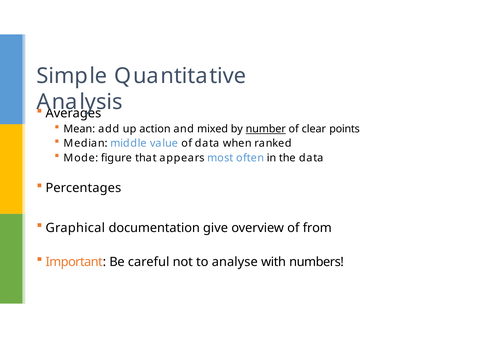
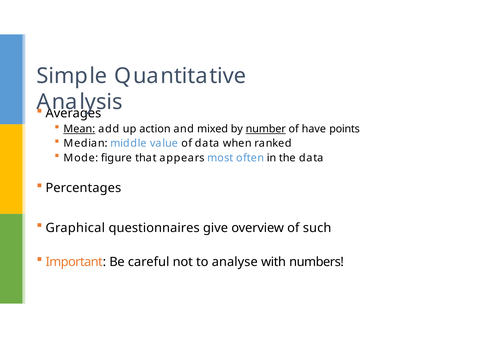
Mean underline: none -> present
clear: clear -> have
documentation: documentation -> questionnaires
from: from -> such
